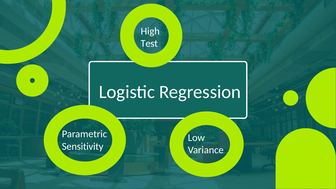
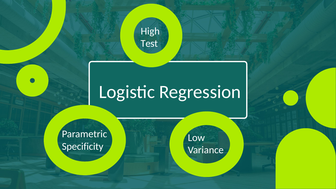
Sensitivity: Sensitivity -> Specificity
